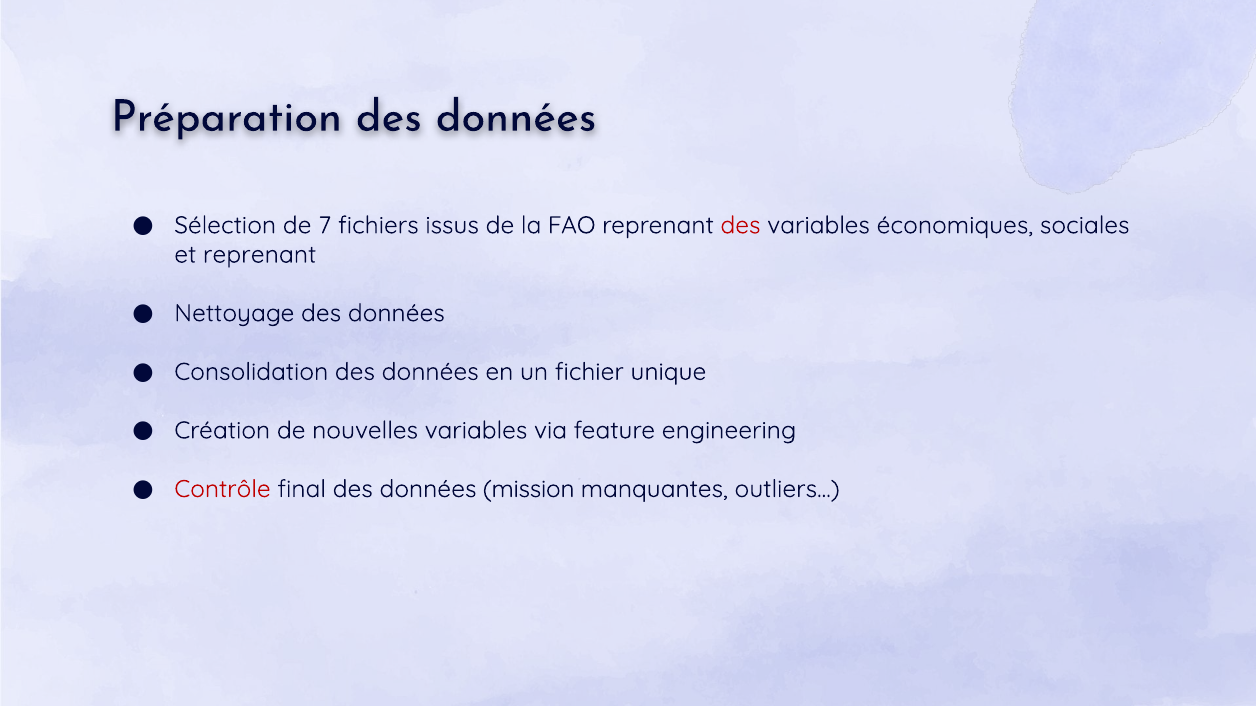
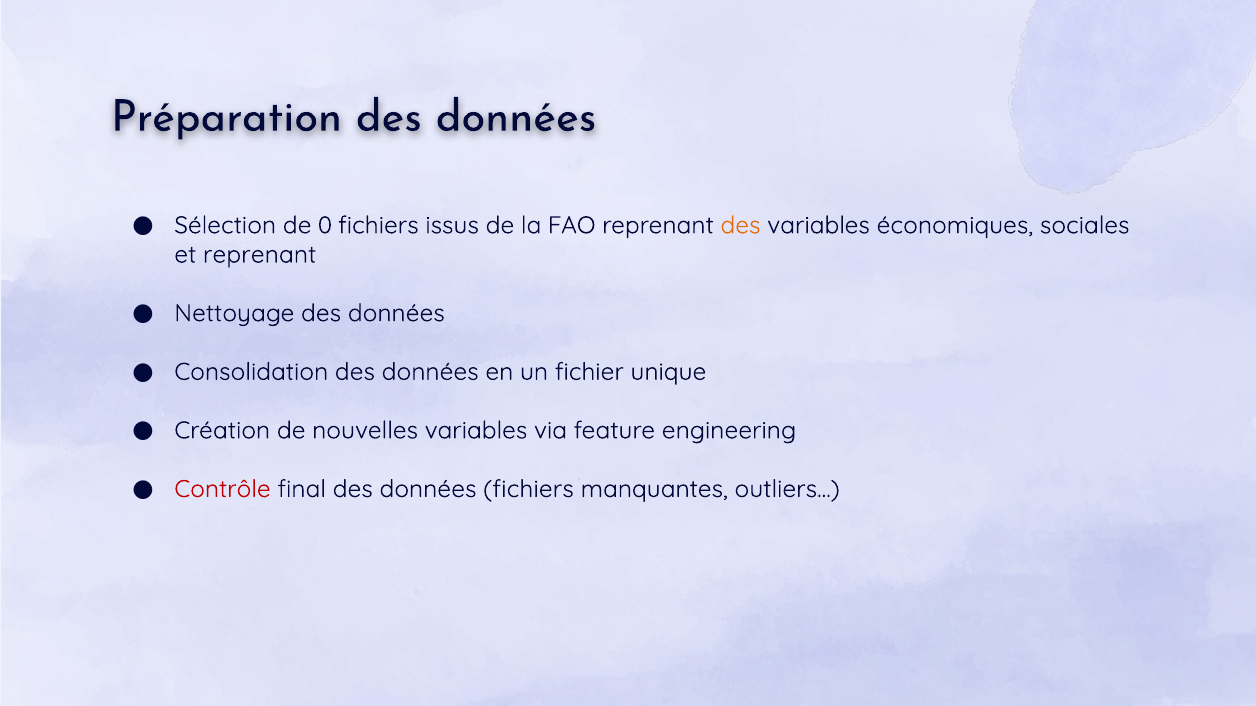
7: 7 -> 0
des at (740, 225) colour: red -> orange
données mission: mission -> fichiers
